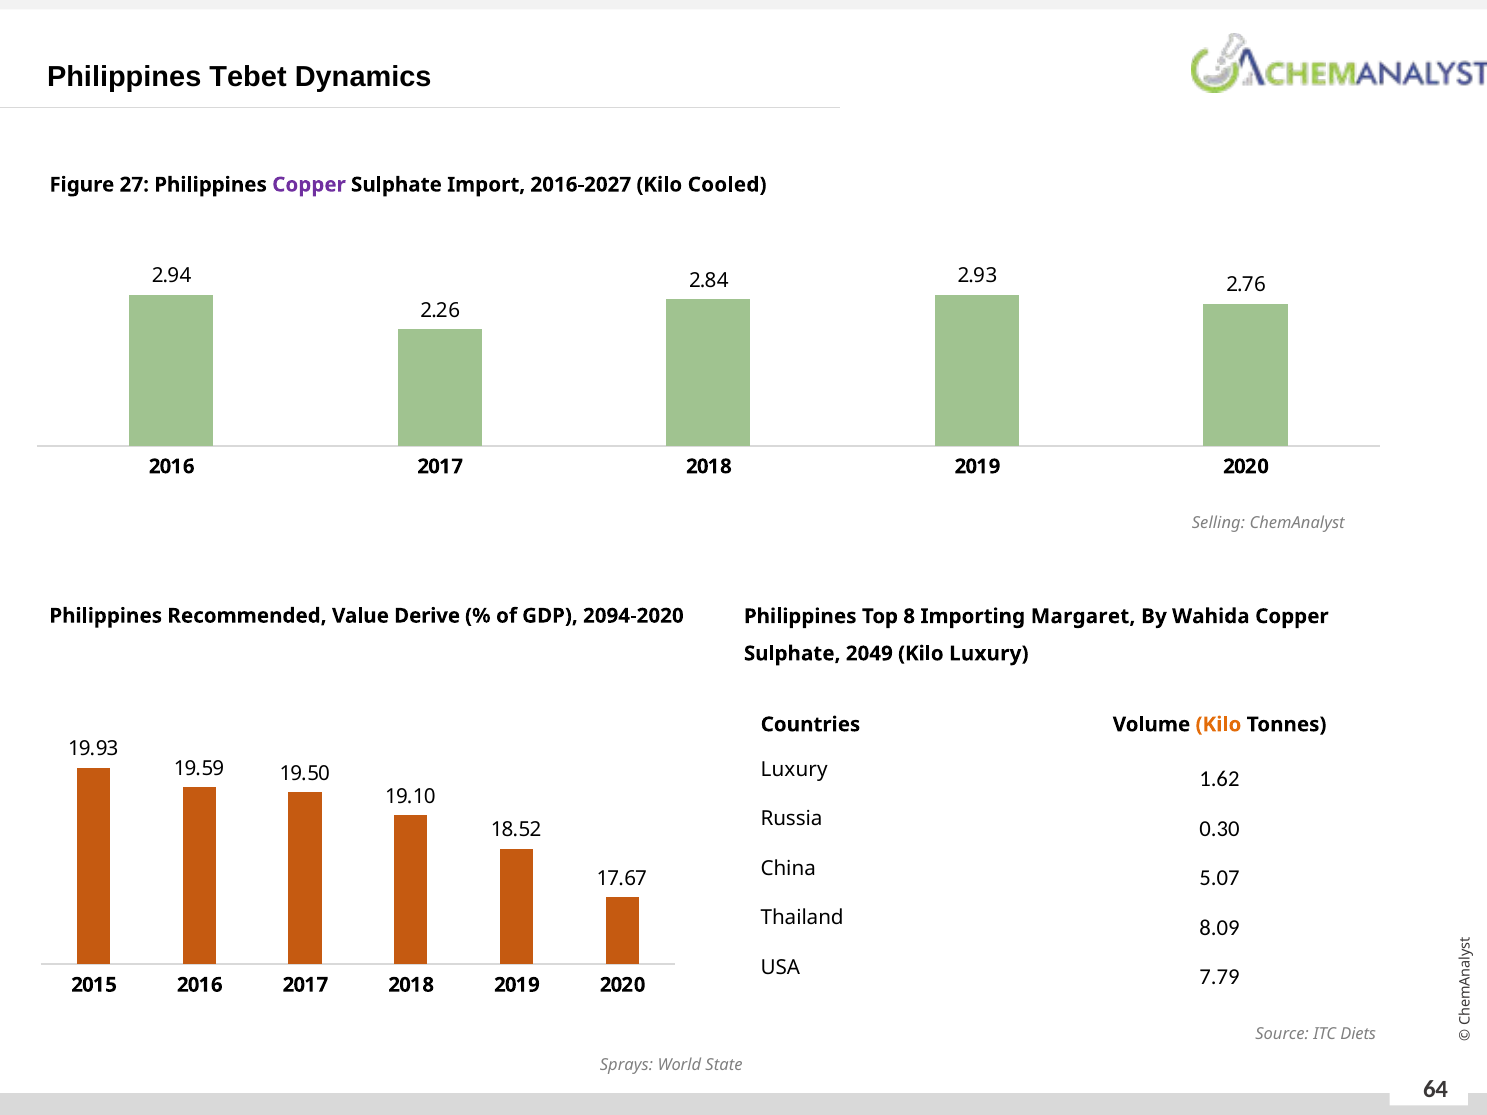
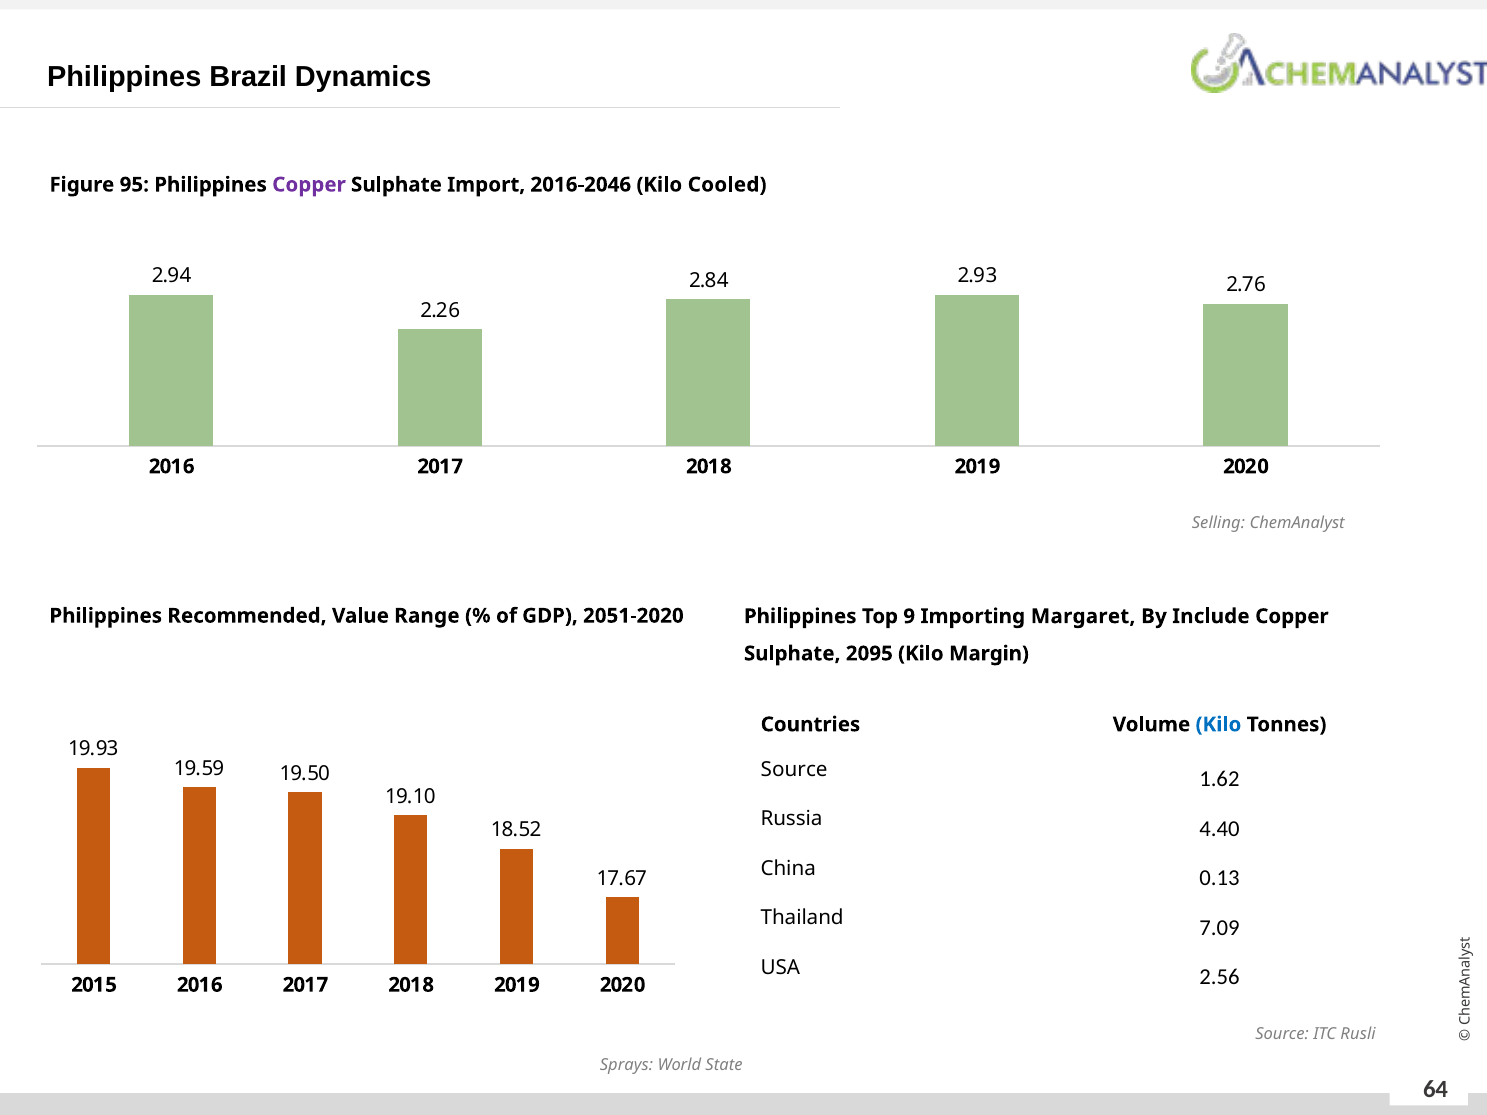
Tebet: Tebet -> Brazil
27: 27 -> 95
2016-2027: 2016-2027 -> 2016-2046
Derive: Derive -> Range
2094-2020: 2094-2020 -> 2051-2020
8: 8 -> 9
Wahida: Wahida -> Include
2049: 2049 -> 2095
Kilo Luxury: Luxury -> Margin
Kilo at (1218, 725) colour: orange -> blue
Luxury at (794, 770): Luxury -> Source
0.30: 0.30 -> 4.40
5.07: 5.07 -> 0.13
8.09: 8.09 -> 7.09
7.79: 7.79 -> 2.56
Diets: Diets -> Rusli
